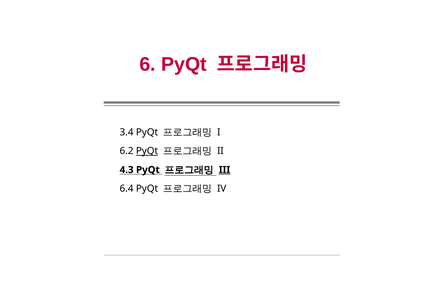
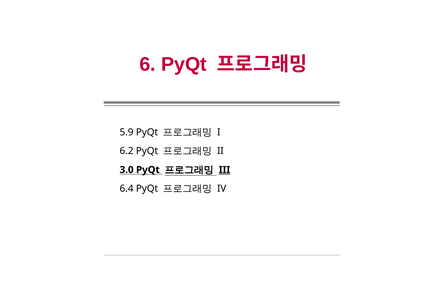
3.4: 3.4 -> 5.9
PyQt at (147, 151) underline: present -> none
4.3: 4.3 -> 3.0
